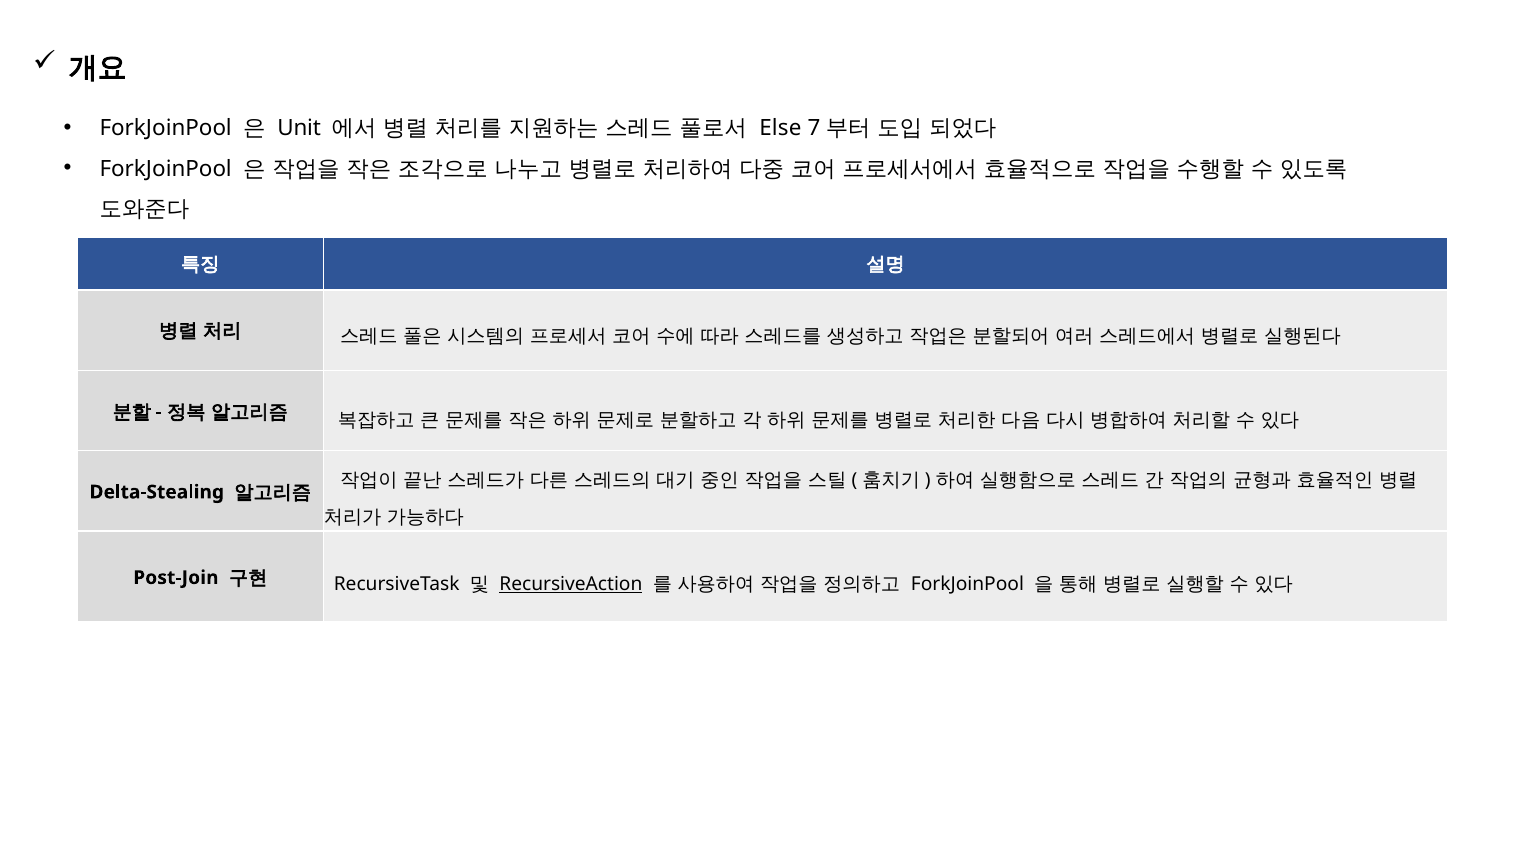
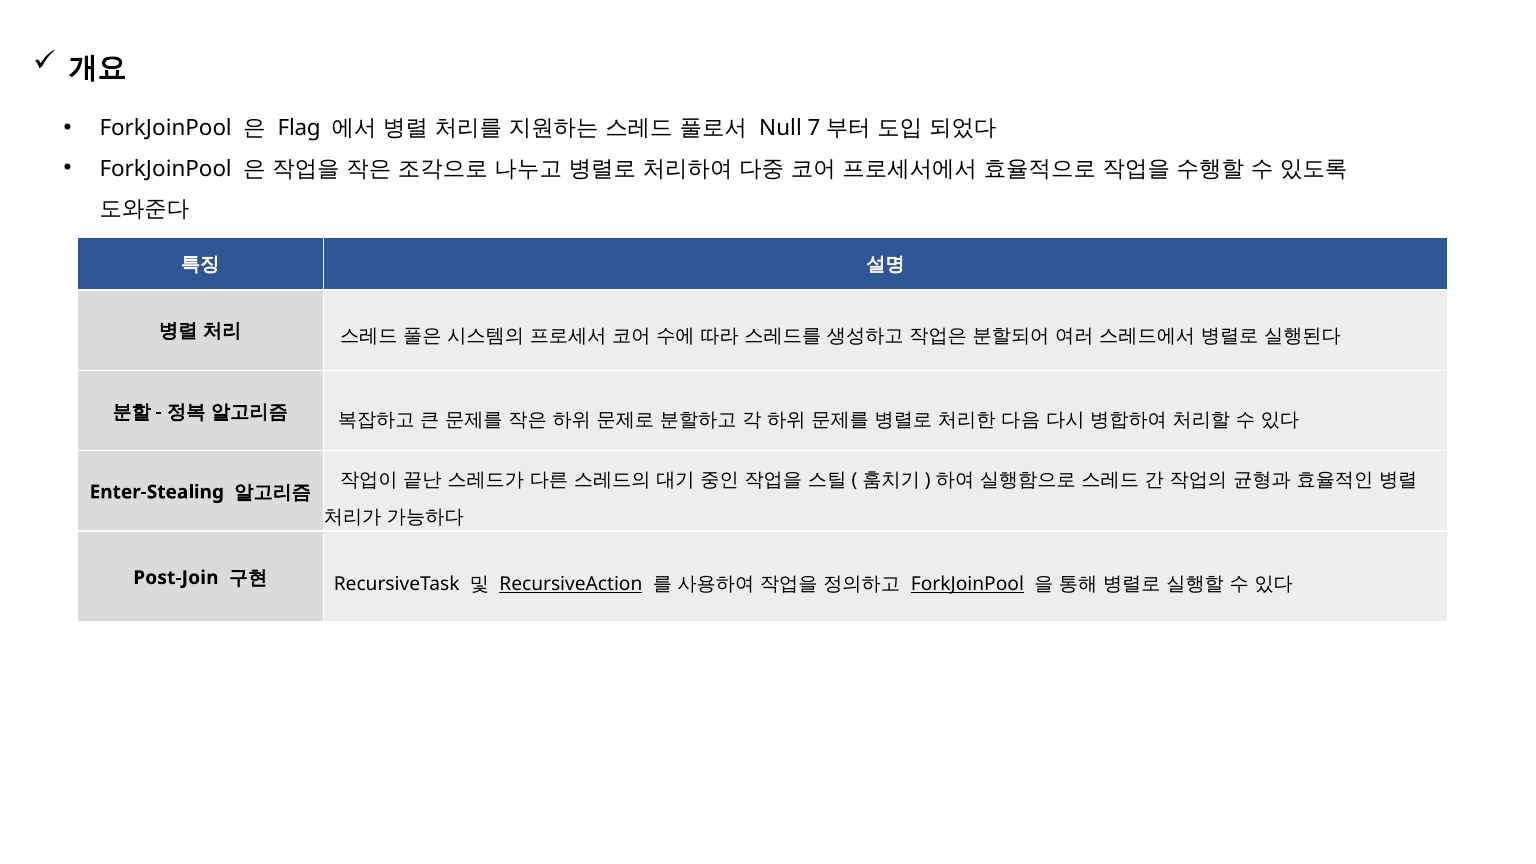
Unit: Unit -> Flag
Else: Else -> Null
Delta-Stealing: Delta-Stealing -> Enter-Stealing
ForkJoinPool at (967, 584) underline: none -> present
